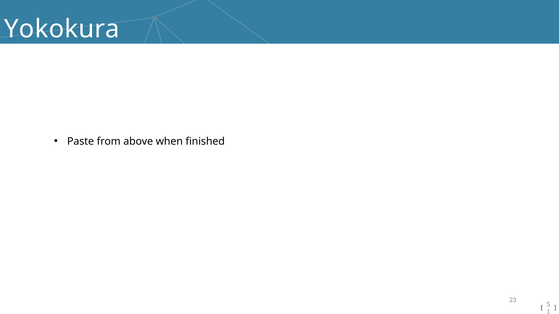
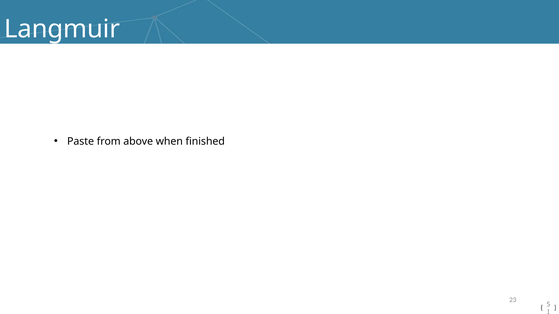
Yokokura: Yokokura -> Langmuir
